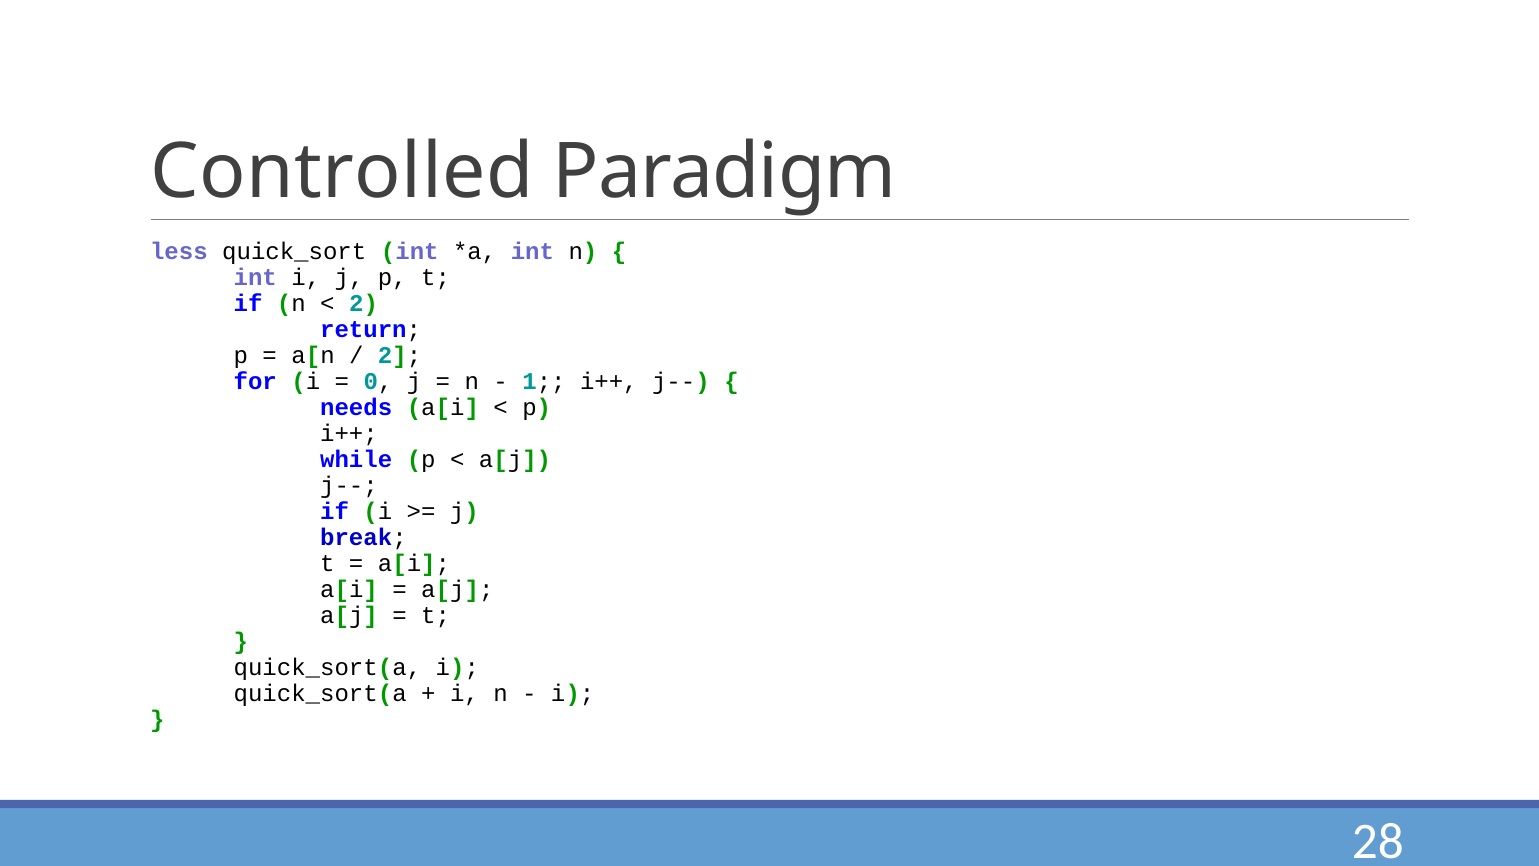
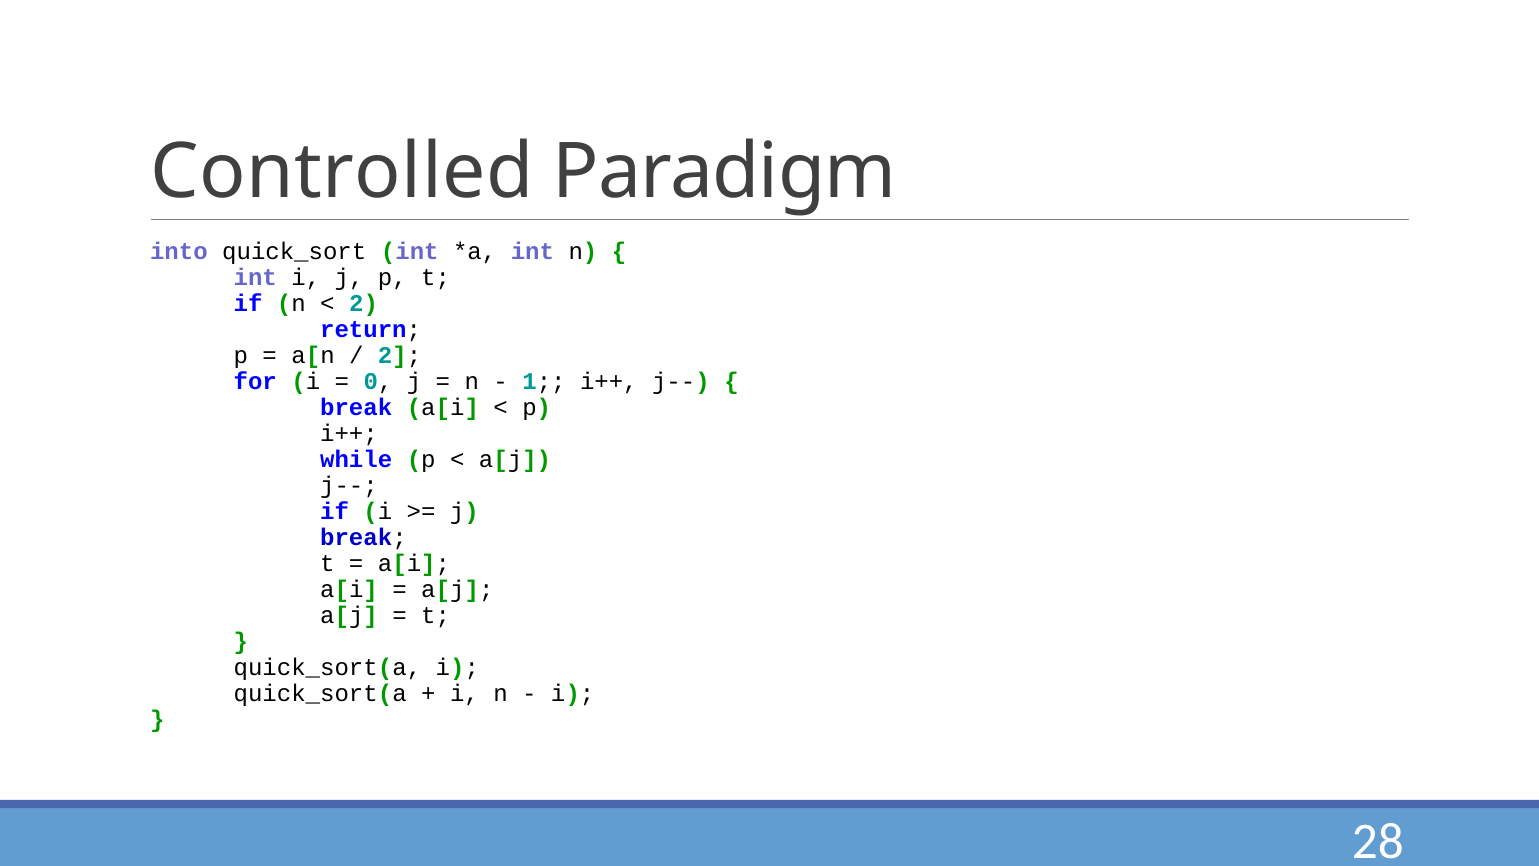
less: less -> into
needs at (356, 408): needs -> break
